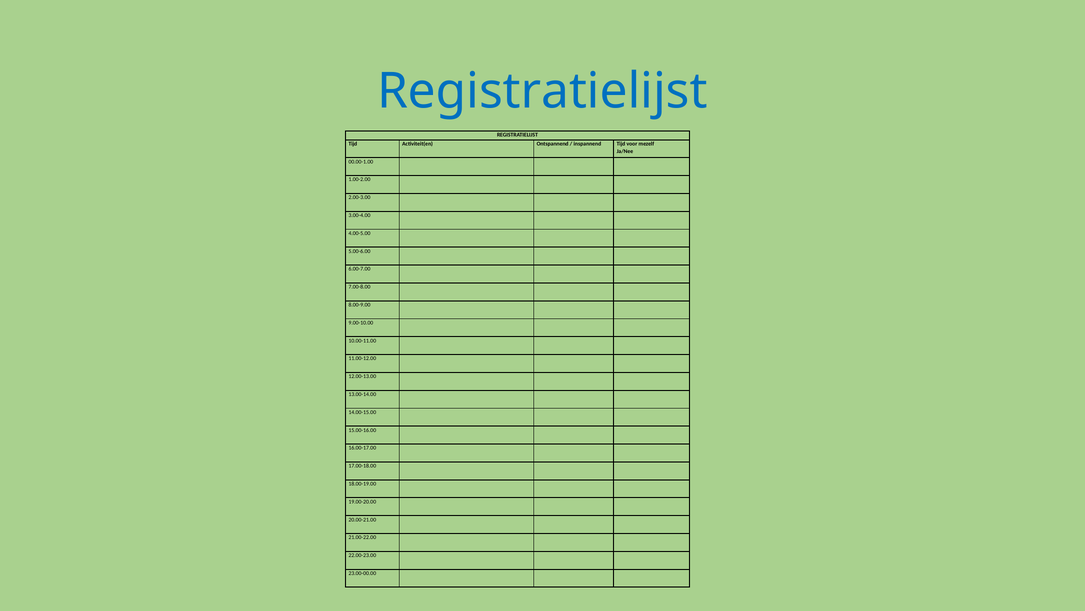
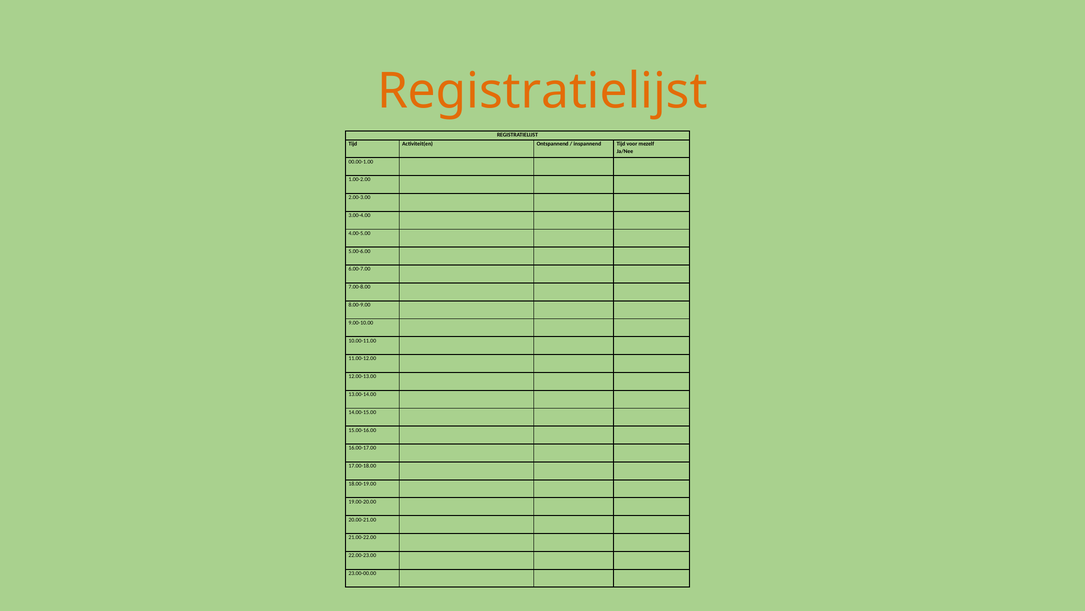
Registratielijst at (542, 91) colour: blue -> orange
